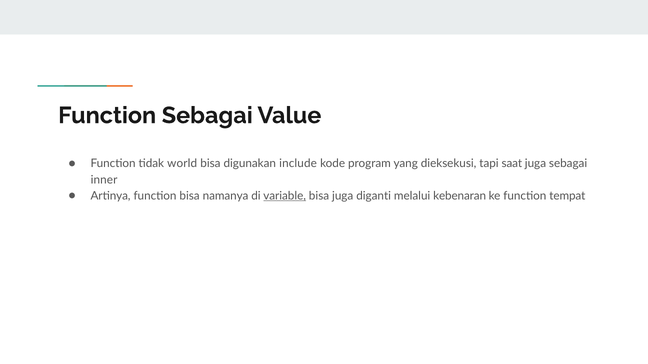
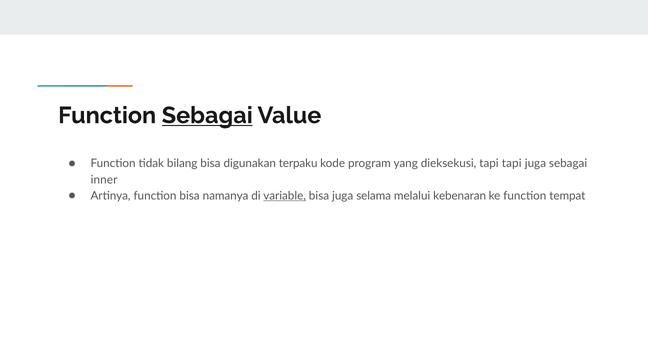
Sebagai at (207, 116) underline: none -> present
world: world -> bilang
include: include -> terpaku
tapi saat: saat -> tapi
diganti: diganti -> selama
